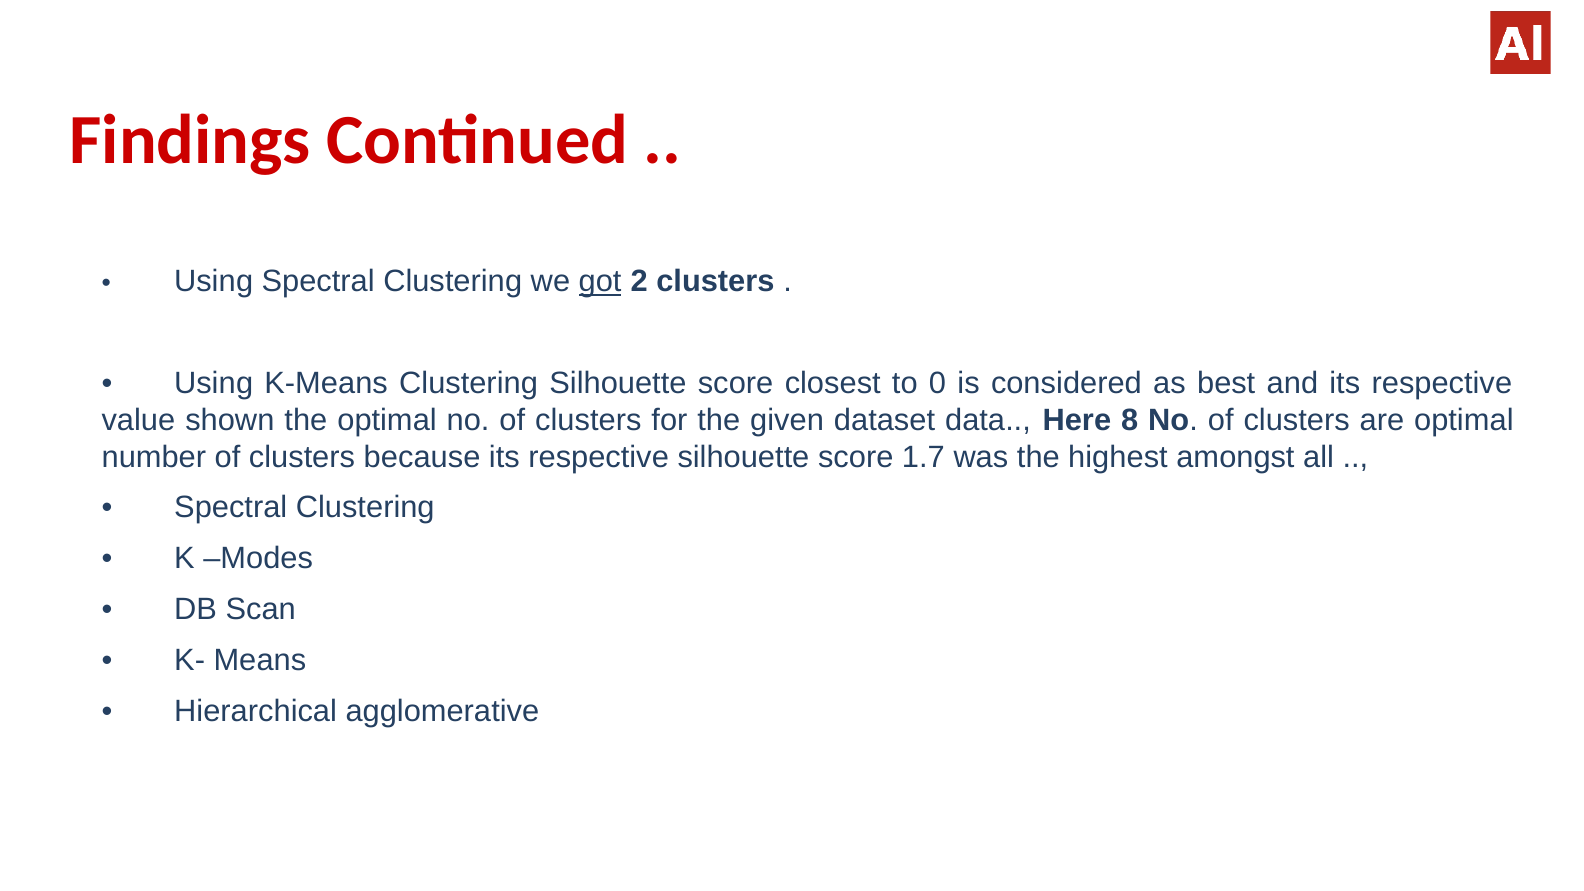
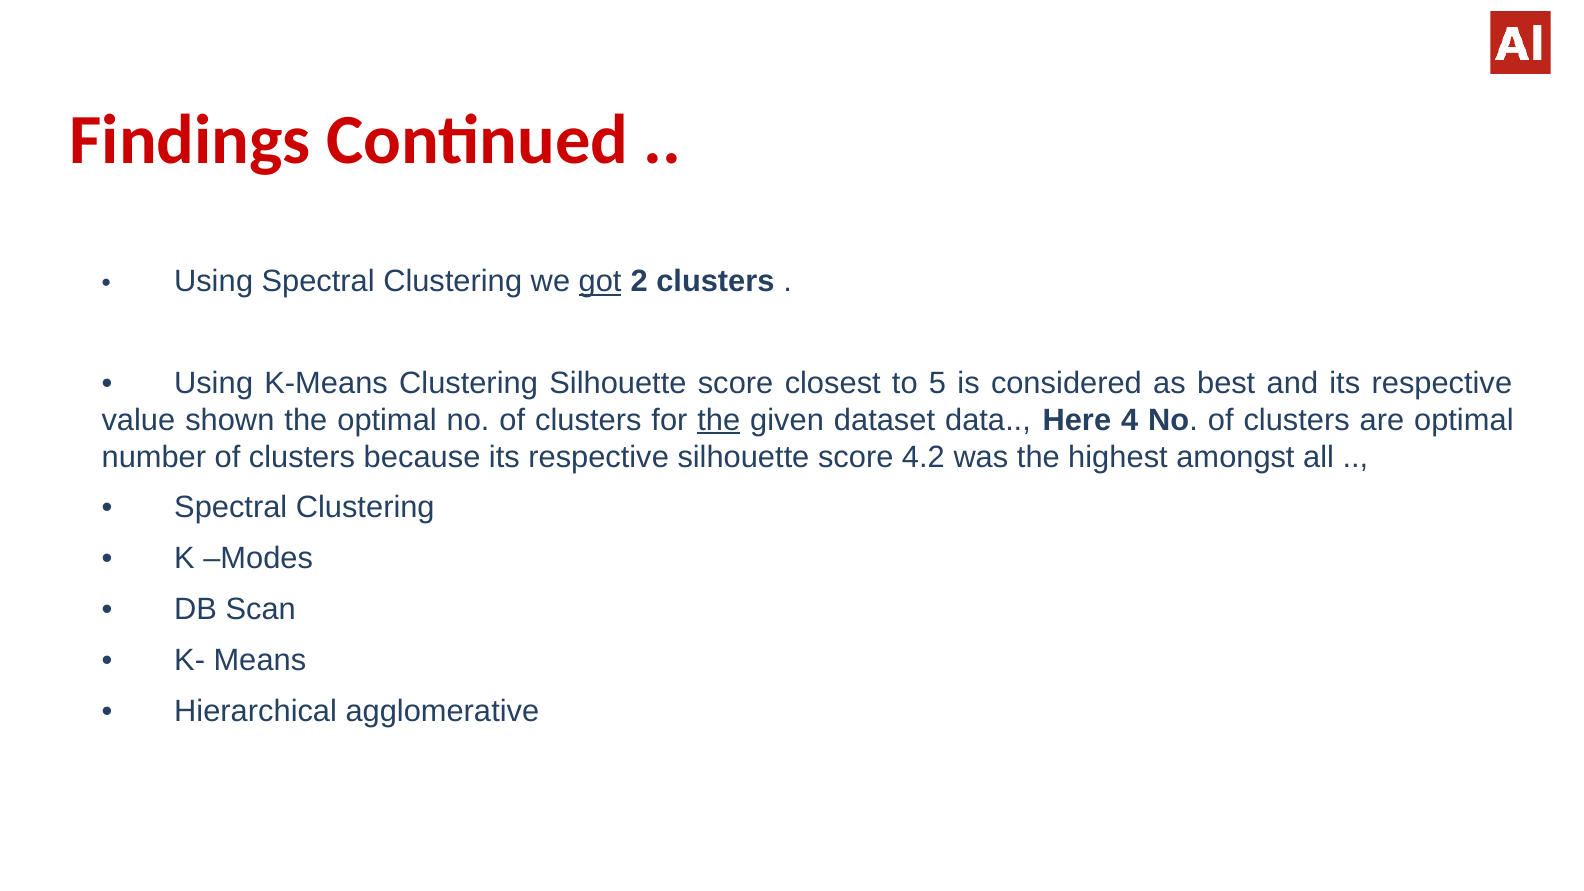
0: 0 -> 5
the at (719, 420) underline: none -> present
8: 8 -> 4
1.7: 1.7 -> 4.2
